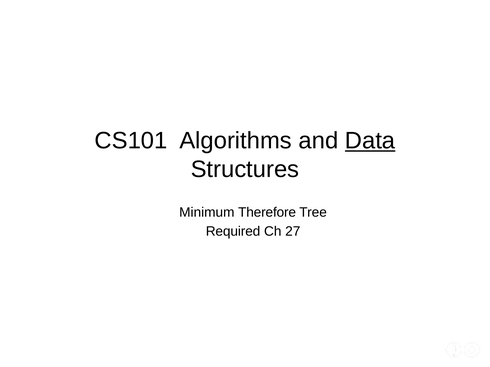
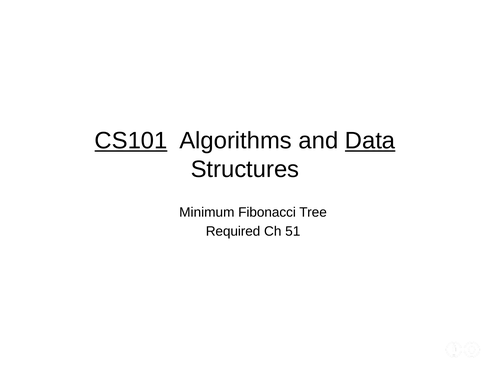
CS101 underline: none -> present
Therefore: Therefore -> Fibonacci
27: 27 -> 51
